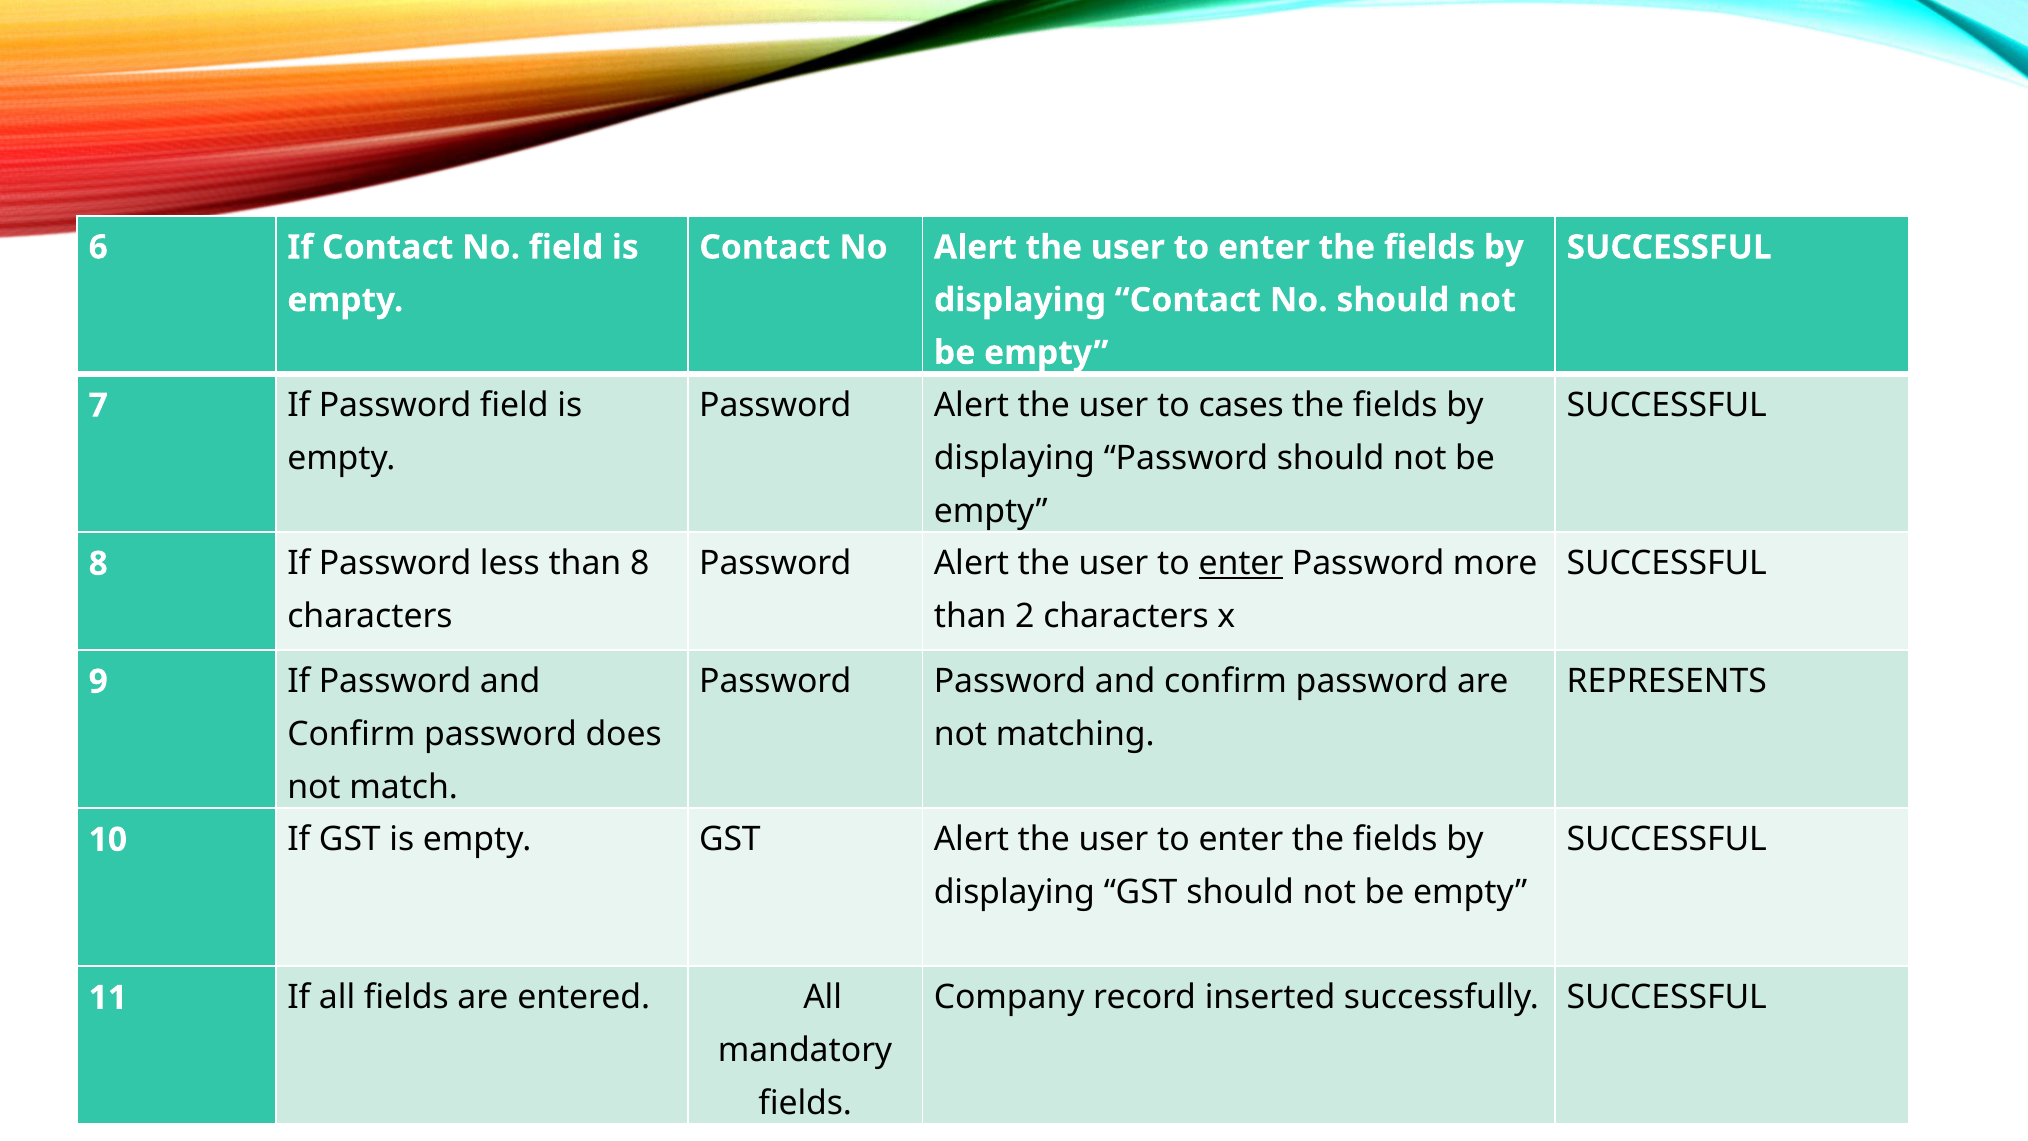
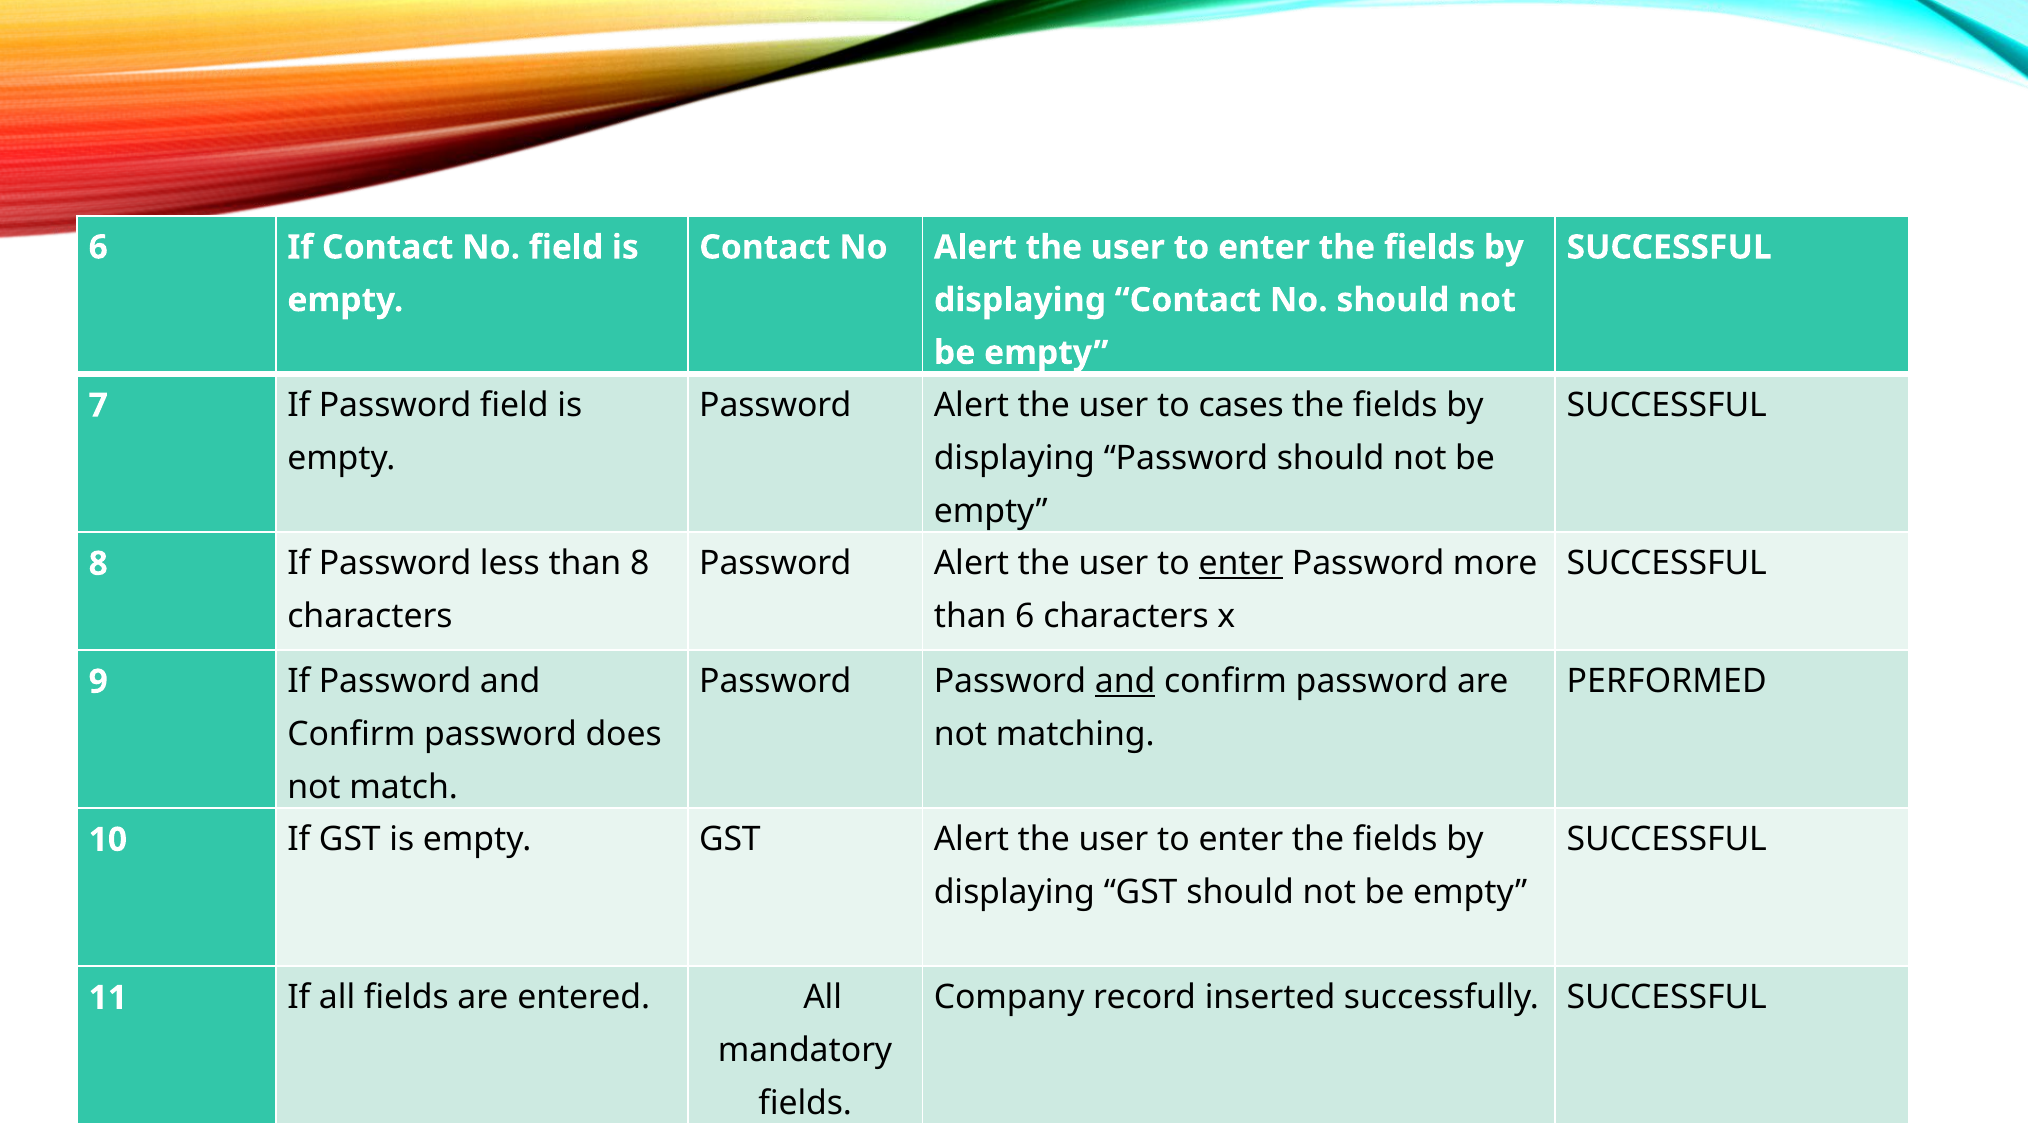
than 2: 2 -> 6
and at (1125, 681) underline: none -> present
REPRESENTS: REPRESENTS -> PERFORMED
